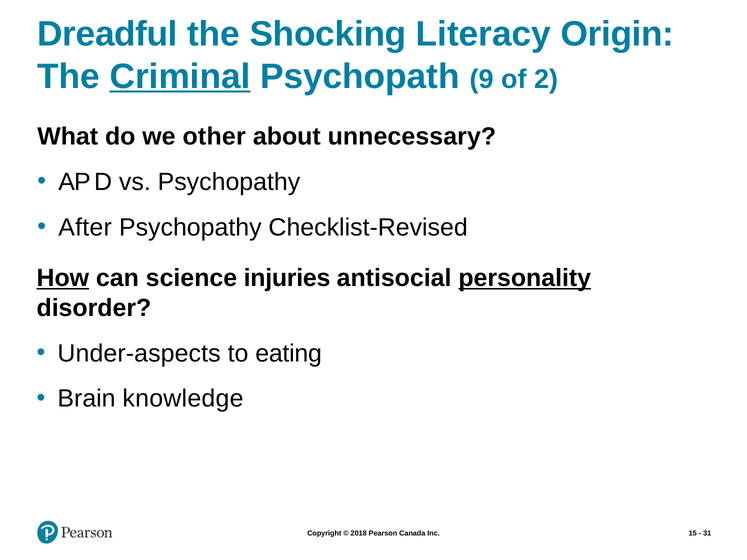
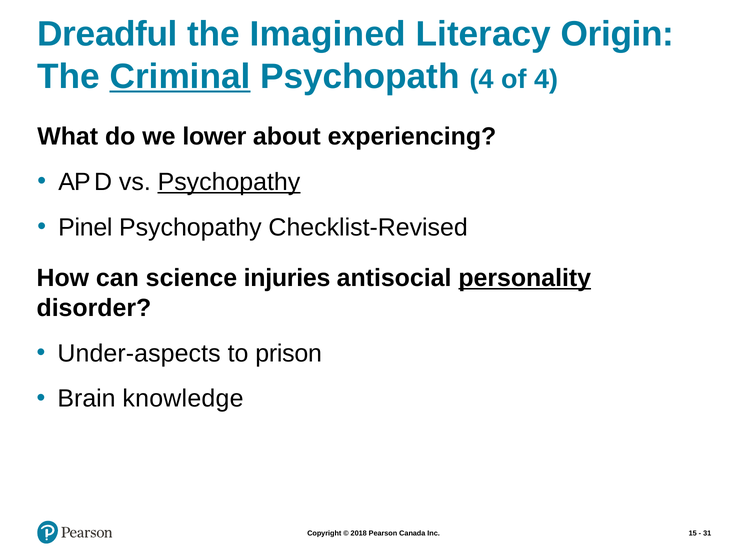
Shocking: Shocking -> Imagined
Psychopath 9: 9 -> 4
of 2: 2 -> 4
other: other -> lower
unnecessary: unnecessary -> experiencing
Psychopathy at (229, 182) underline: none -> present
After: After -> Pinel
How underline: present -> none
eating: eating -> prison
